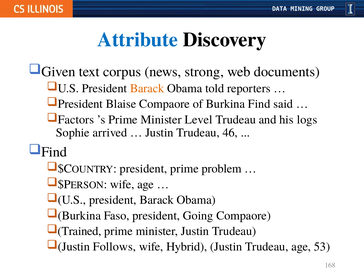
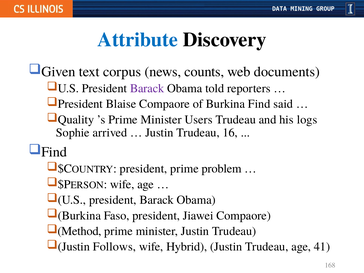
strong: strong -> counts
Barack at (147, 88) colour: orange -> purple
Factors: Factors -> Quality
Level: Level -> Users
46: 46 -> 16
Going: Going -> Jiawei
Trained: Trained -> Method
53: 53 -> 41
